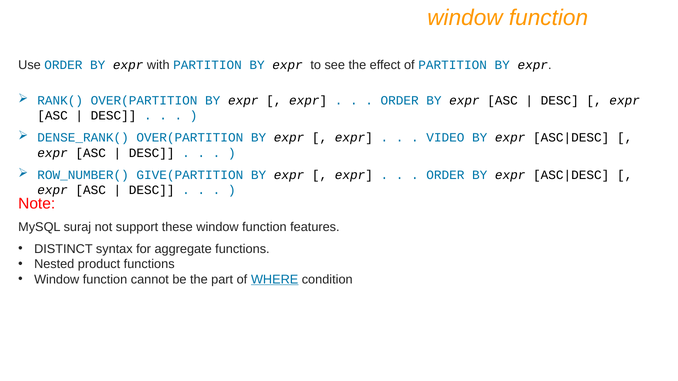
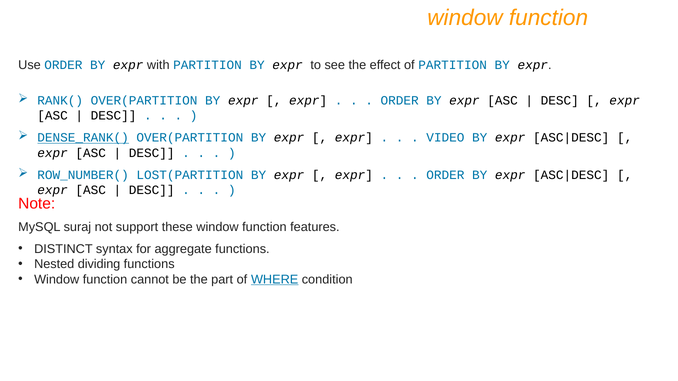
DENSE_RANK( underline: none -> present
GIVE(PARTITION: GIVE(PARTITION -> LOST(PARTITION
product: product -> dividing
